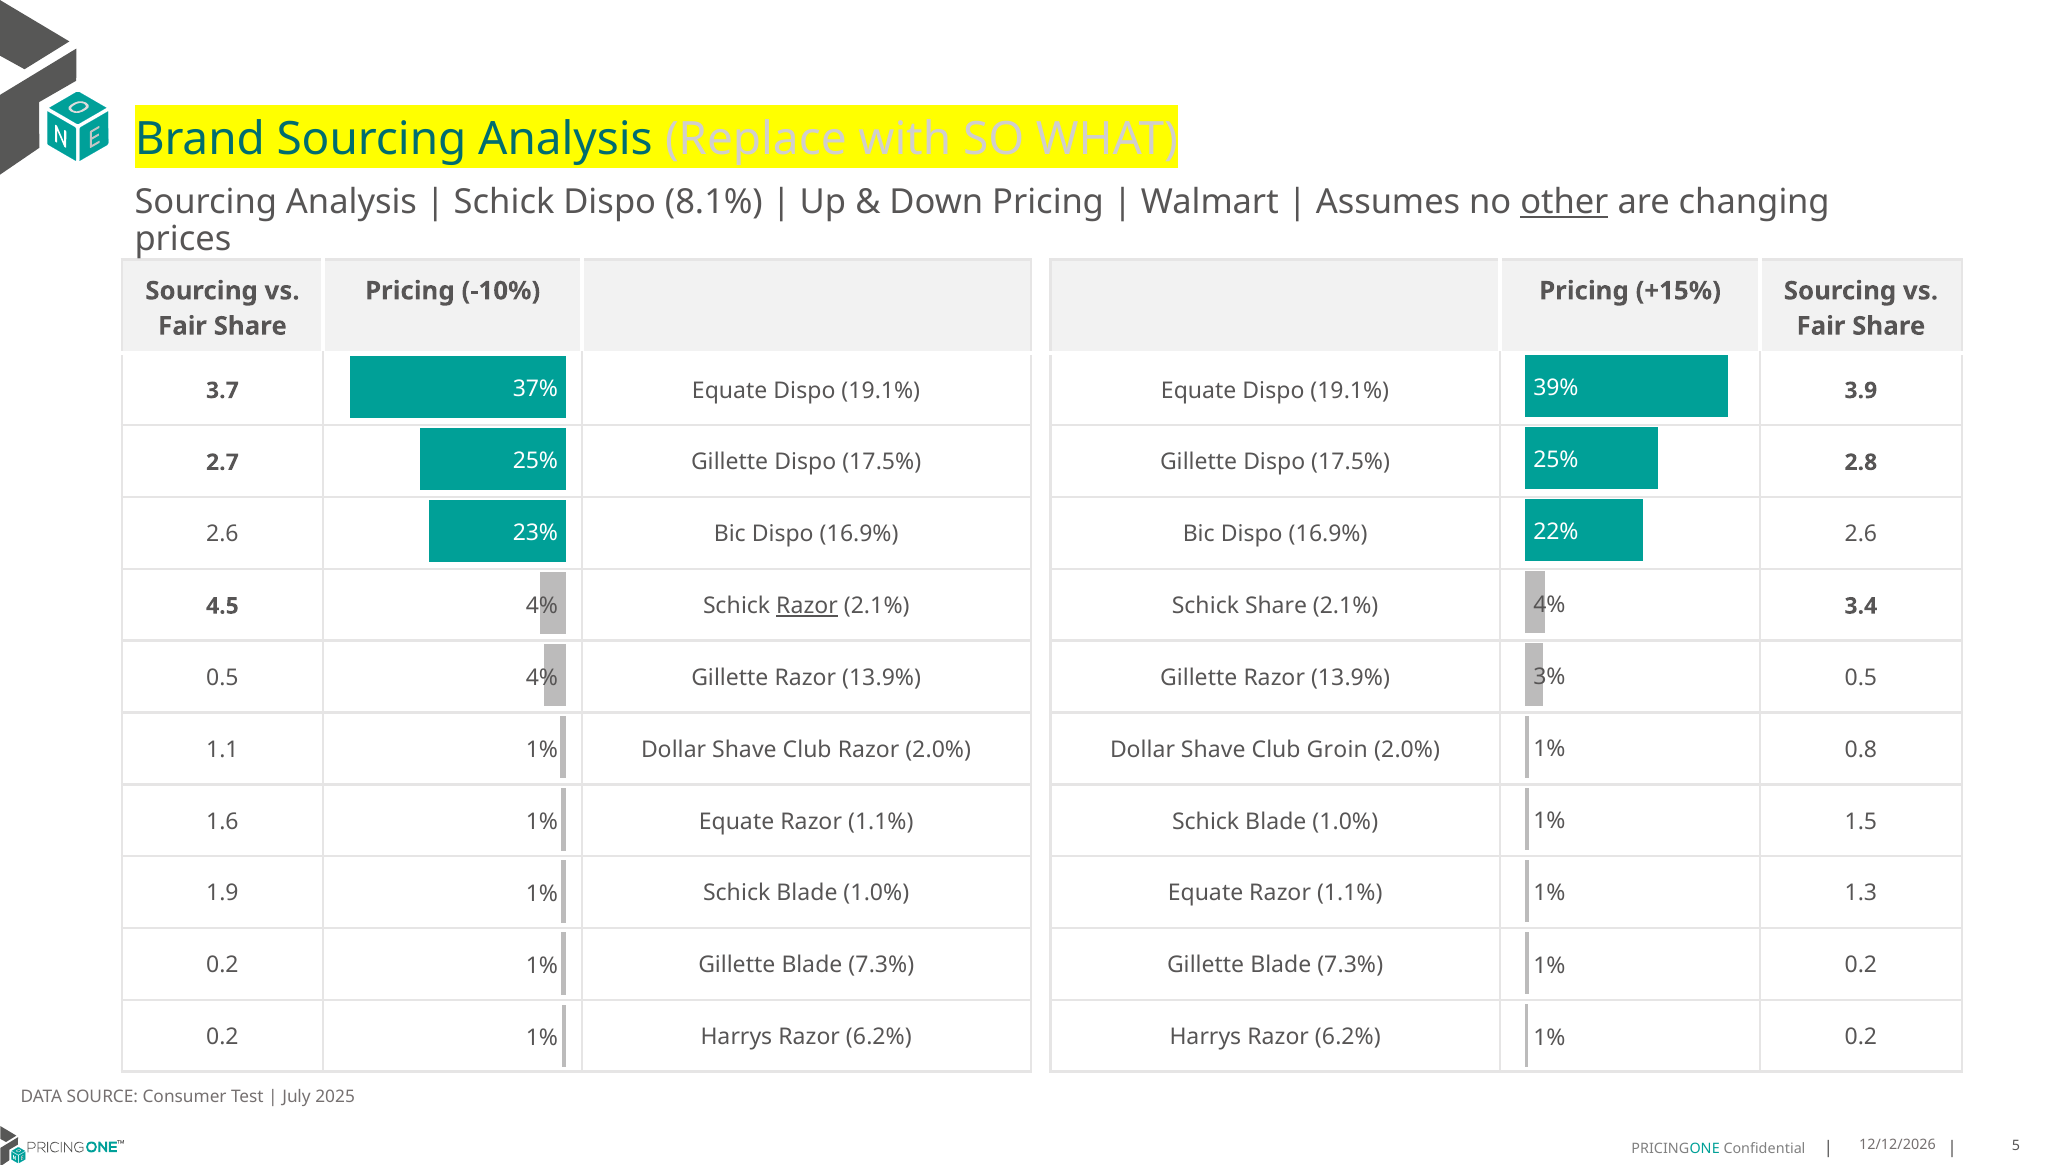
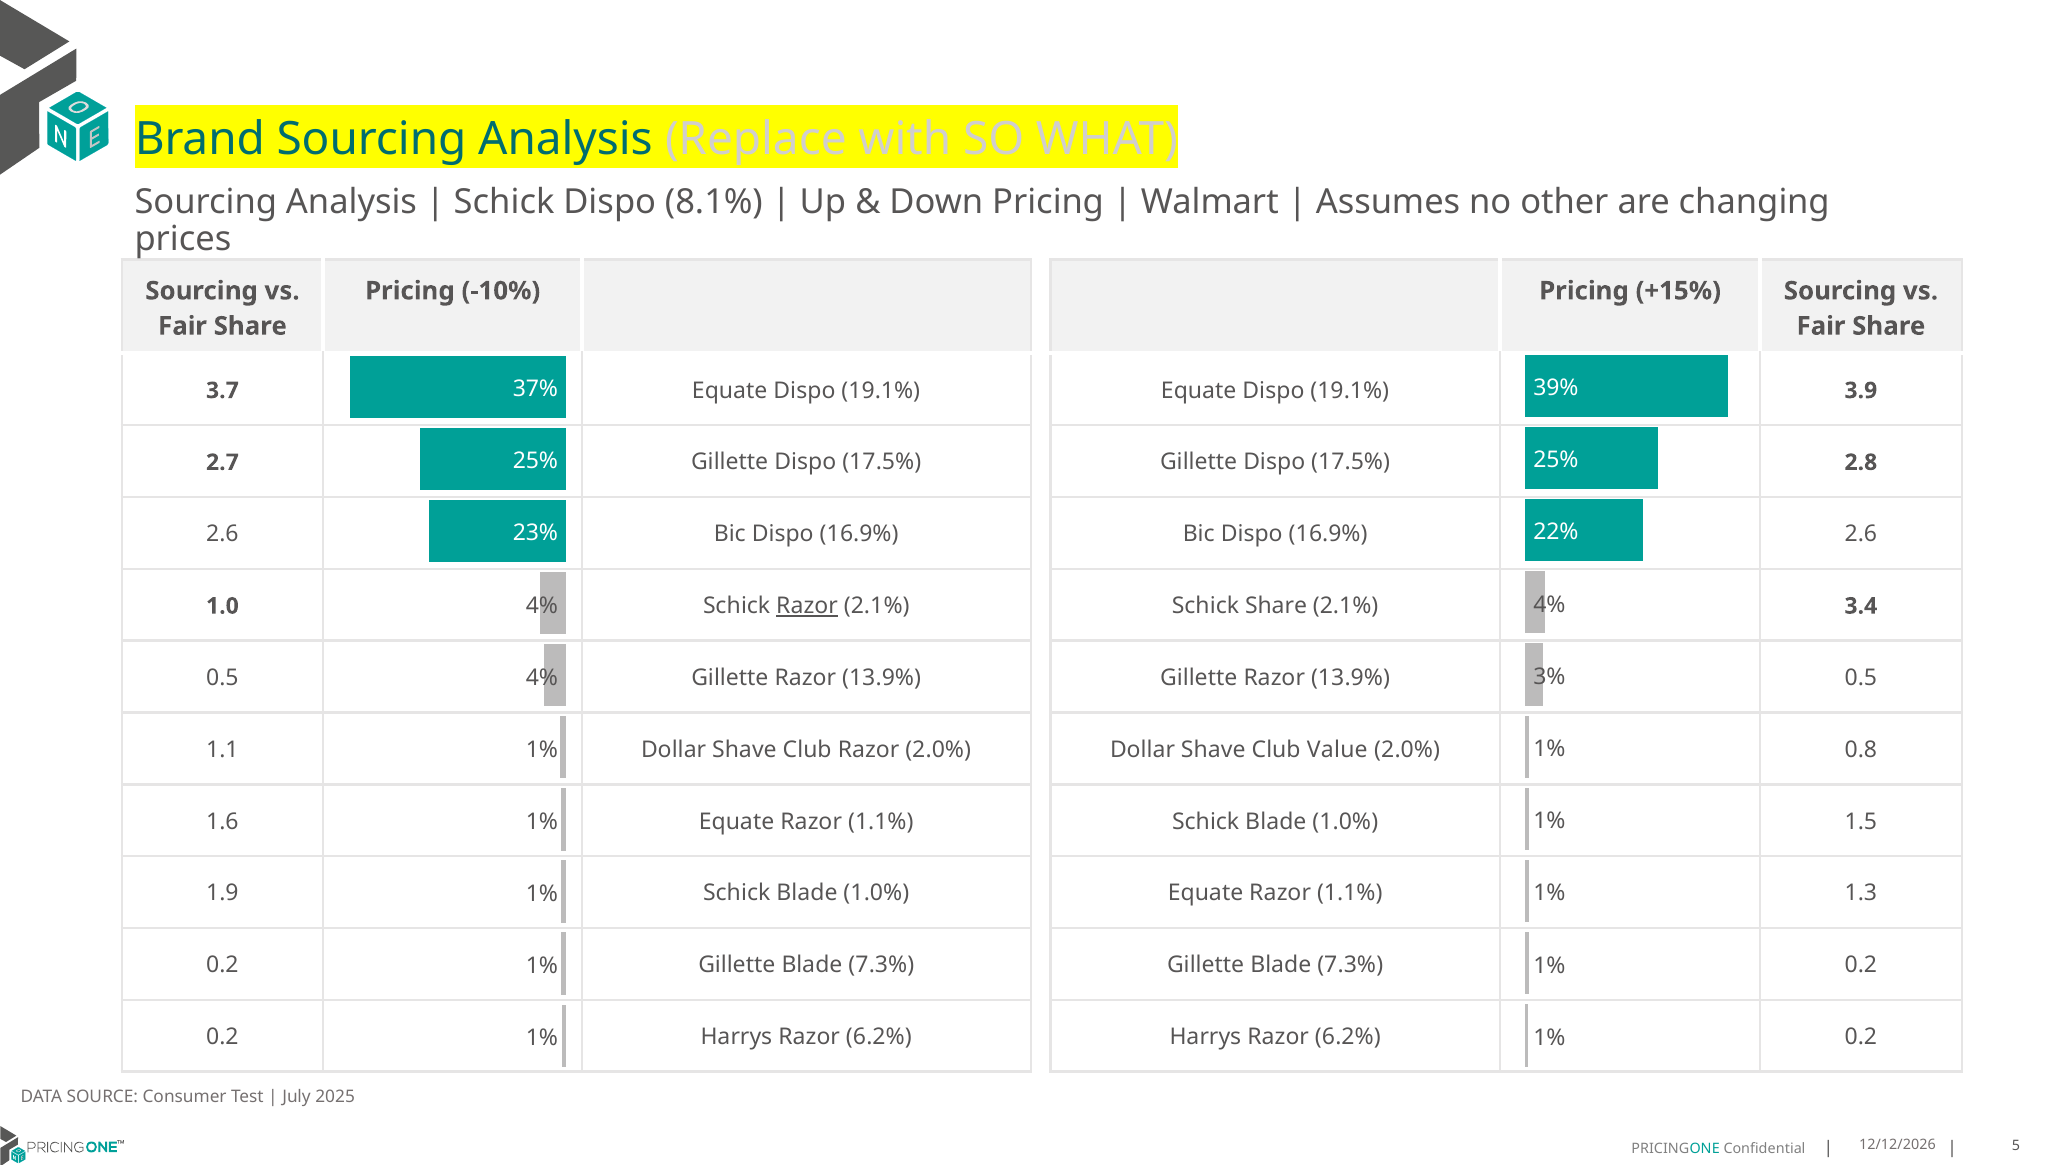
other underline: present -> none
4.5: 4.5 -> 1.0
Groin: Groin -> Value
